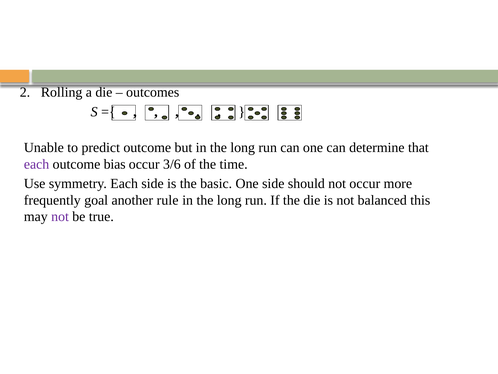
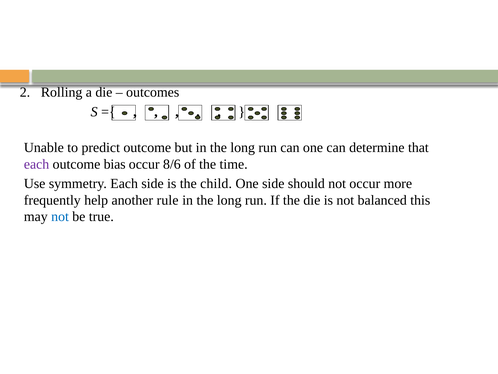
3/6: 3/6 -> 8/6
basic: basic -> child
goal: goal -> help
not at (60, 216) colour: purple -> blue
